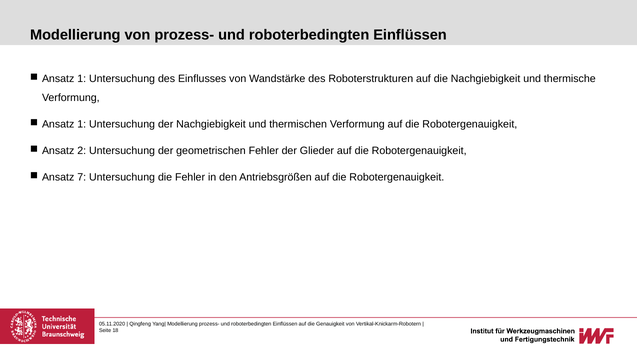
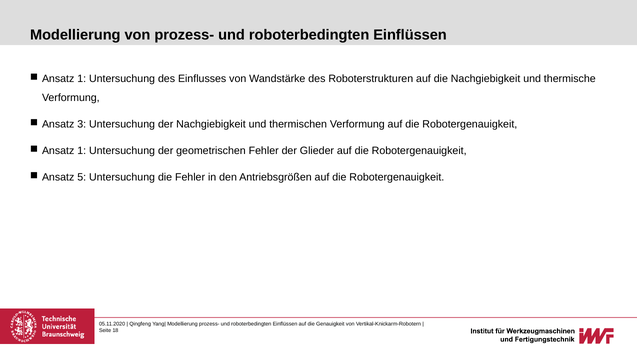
1 at (82, 124): 1 -> 3
2 at (82, 151): 2 -> 1
7: 7 -> 5
